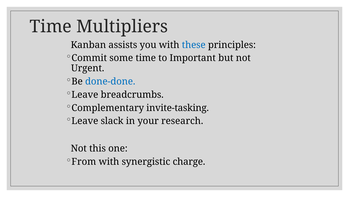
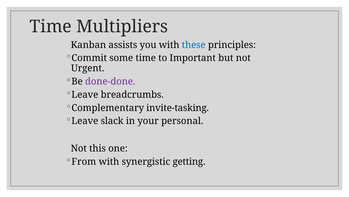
done-done colour: blue -> purple
research: research -> personal
charge: charge -> getting
